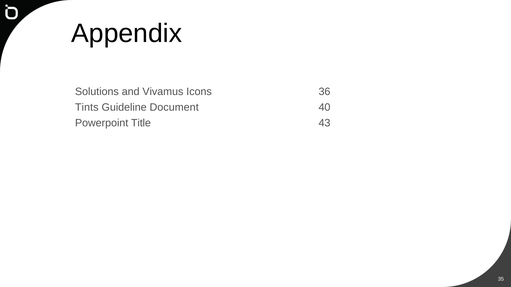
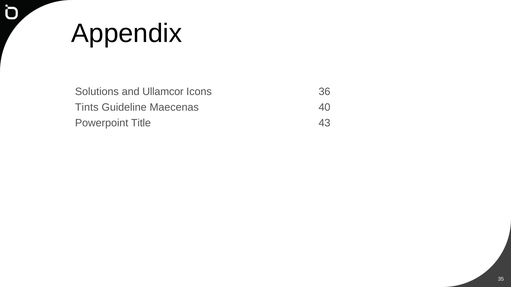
Vivamus: Vivamus -> Ullamcor
Document: Document -> Maecenas
